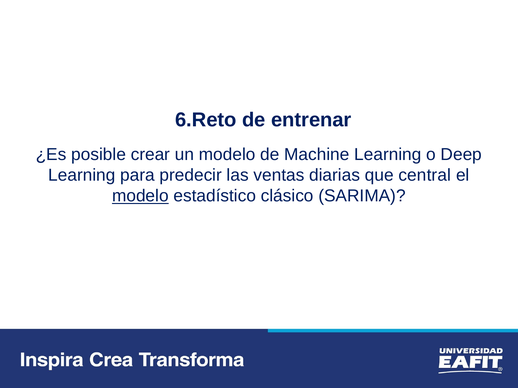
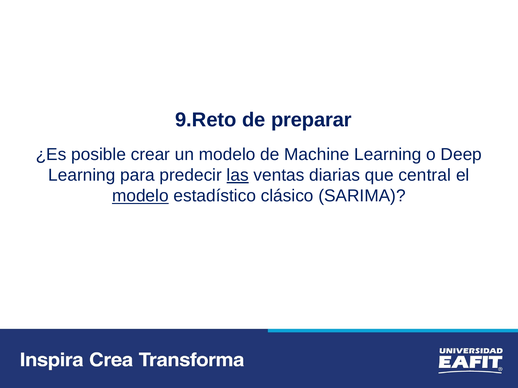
6.Reto: 6.Reto -> 9.Reto
entrenar: entrenar -> preparar
las underline: none -> present
